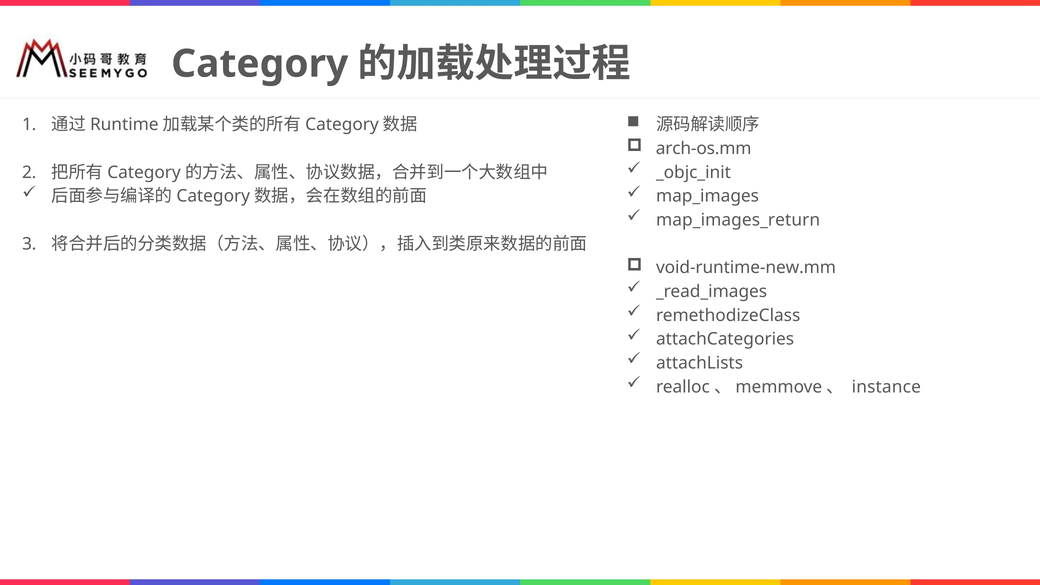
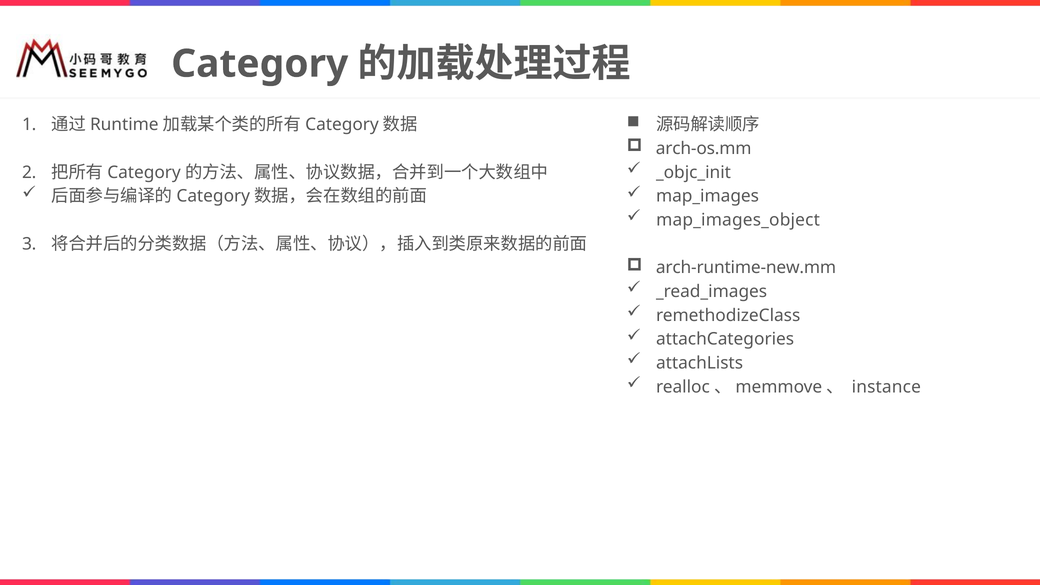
map_images_return: map_images_return -> map_images_object
void-runtime-new.mm: void-runtime-new.mm -> arch-runtime-new.mm
